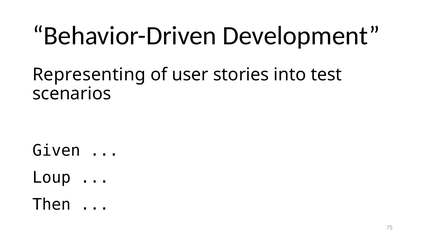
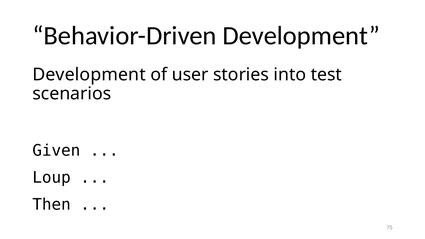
Representing at (89, 75): Representing -> Development
